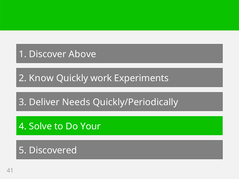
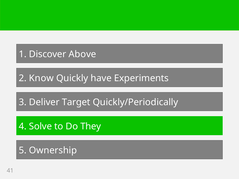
work: work -> have
Needs: Needs -> Target
Your: Your -> They
Discovered: Discovered -> Ownership
